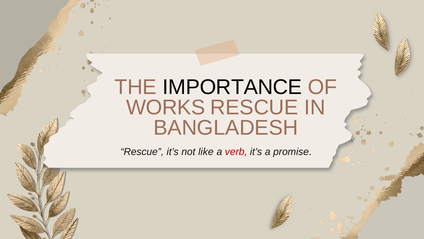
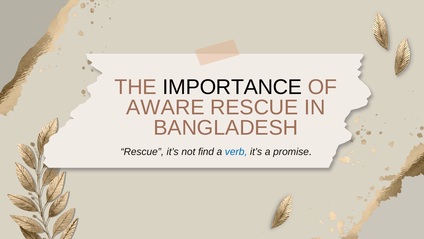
WORKS: WORKS -> AWARE
like: like -> find
verb colour: red -> blue
